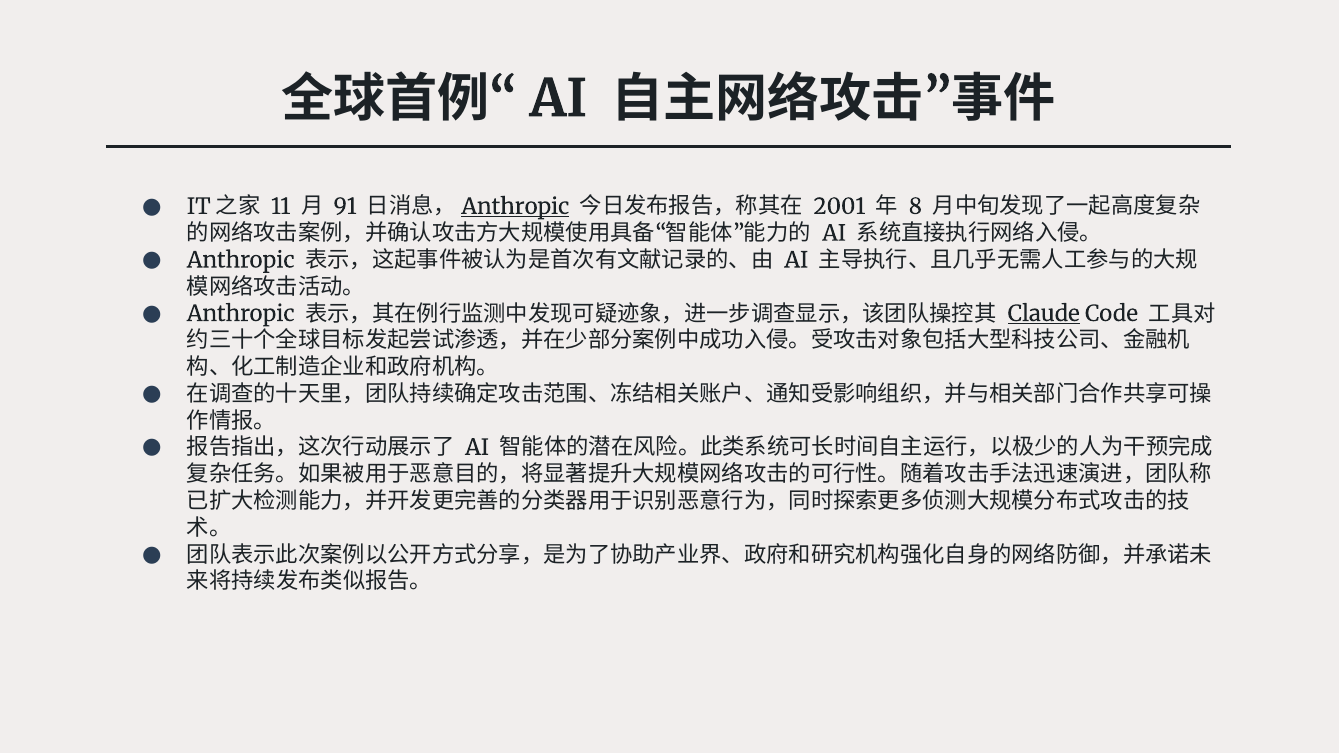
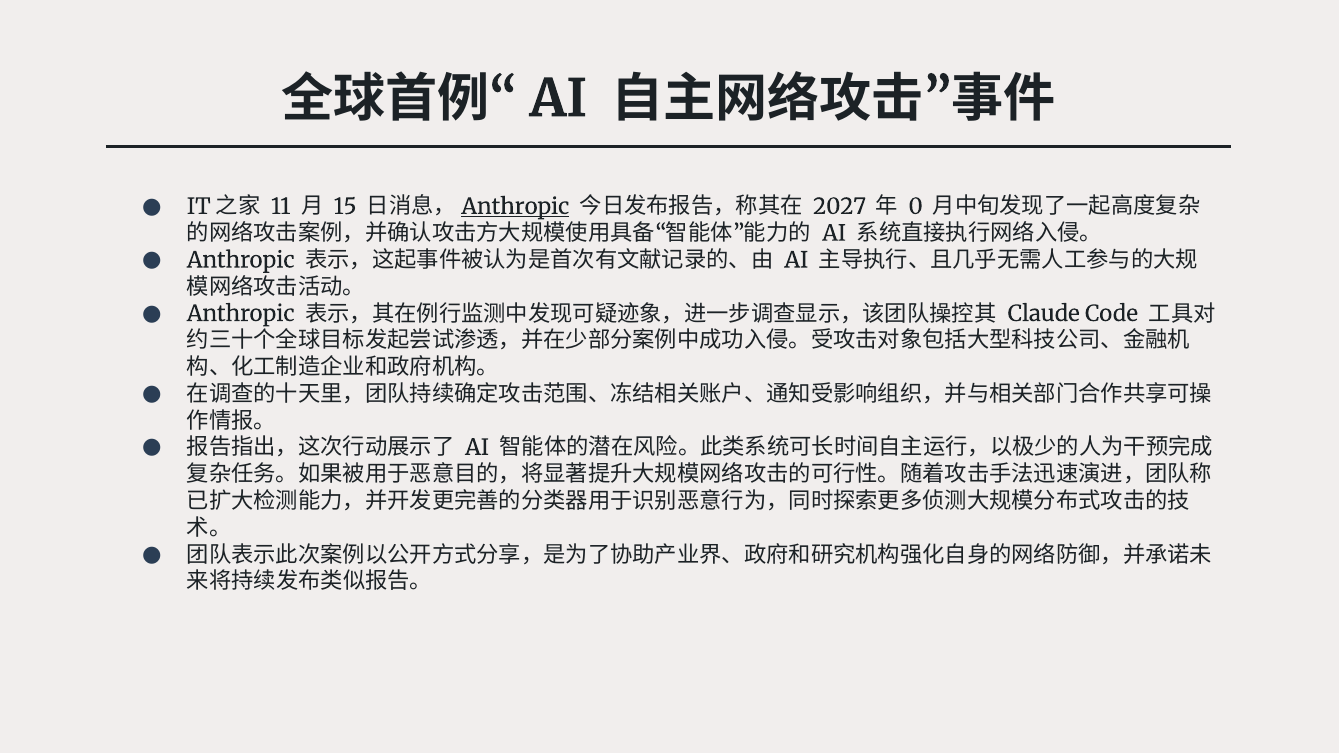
91: 91 -> 15
2001: 2001 -> 2027
8: 8 -> 0
Claude underline: present -> none
